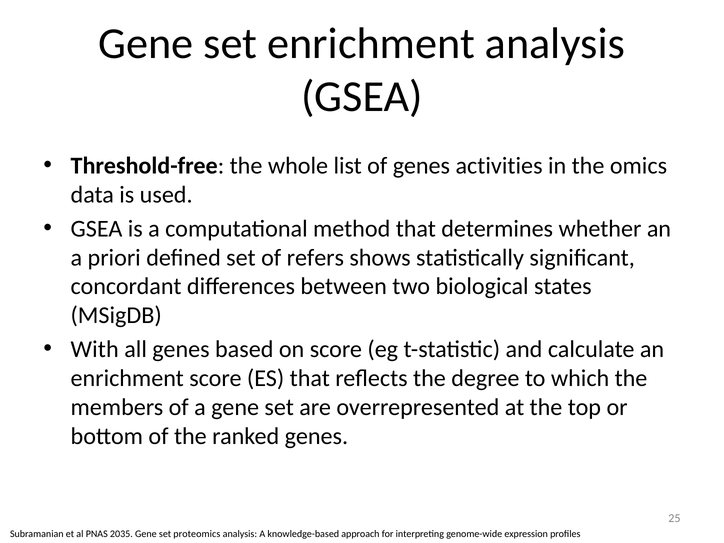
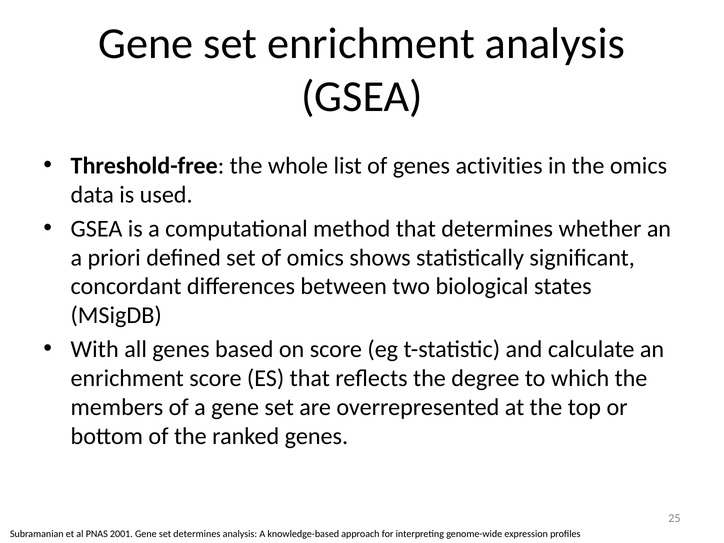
of refers: refers -> omics
2035: 2035 -> 2001
set proteomics: proteomics -> determines
